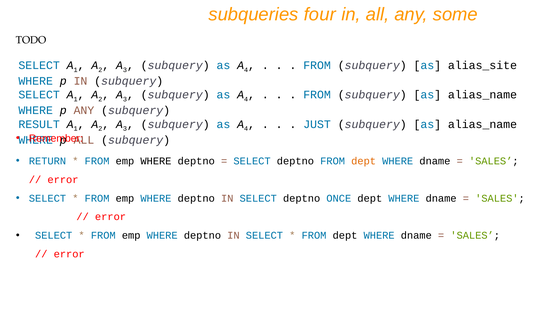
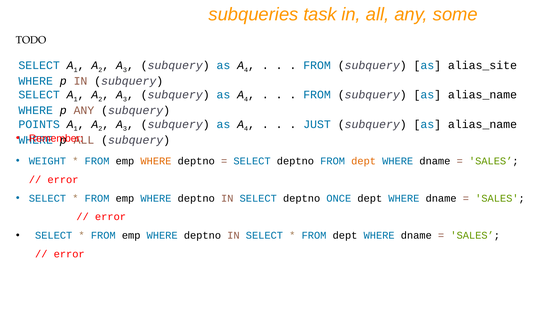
four: four -> task
RESULT: RESULT -> POINTS
RETURN: RETURN -> WEIGHT
WHERE at (156, 161) colour: black -> orange
